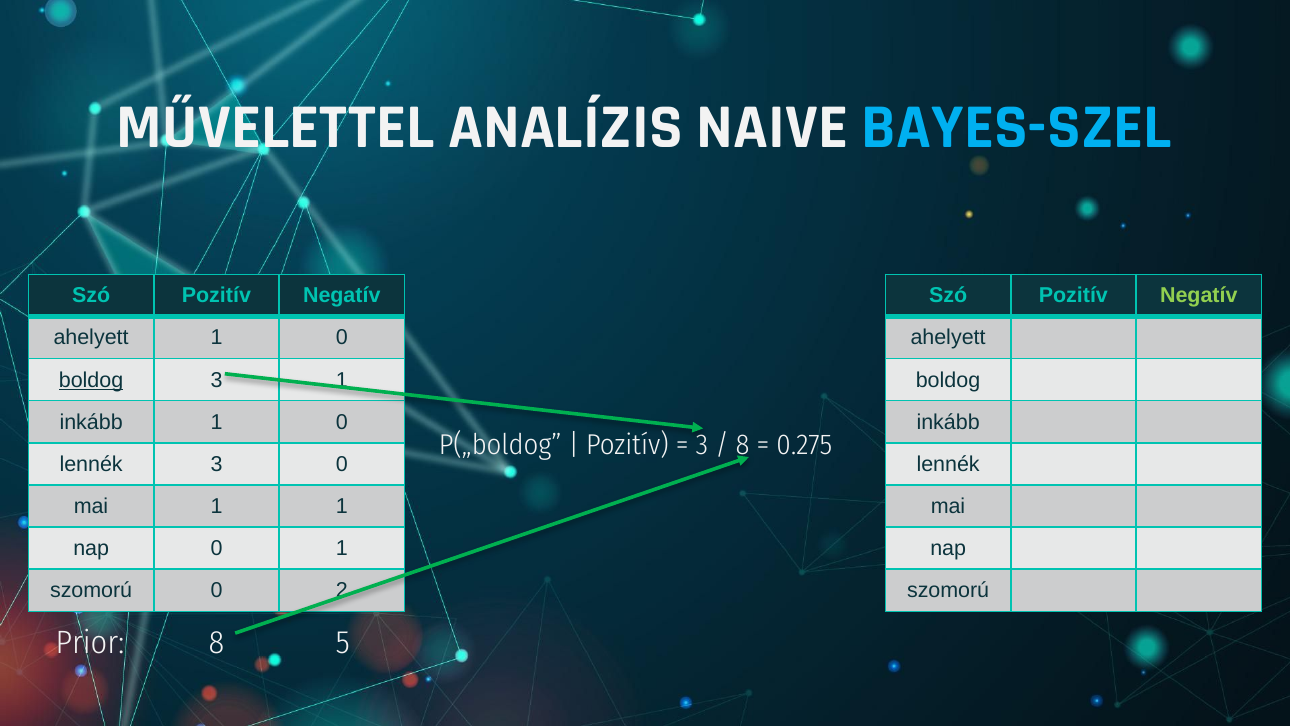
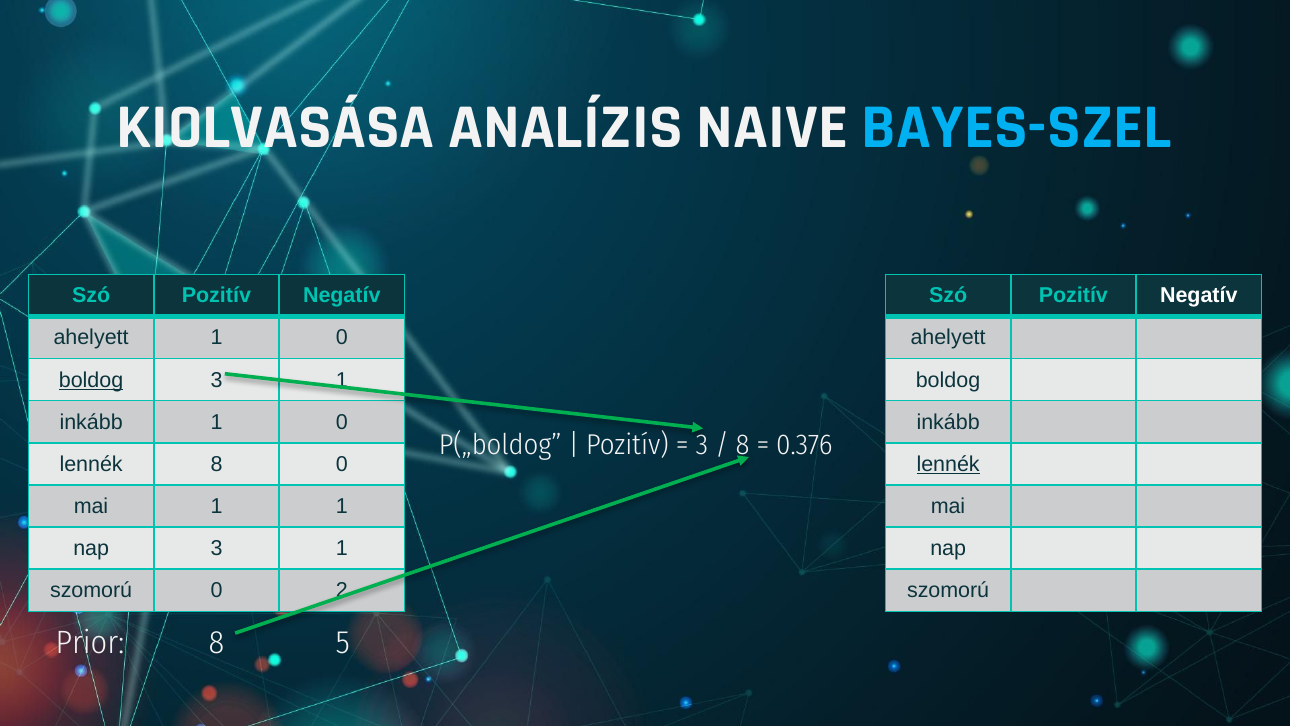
MŰVELETTEL: MŰVELETTEL -> KIOLVASÁSA
Negatív at (1199, 296) colour: light green -> white
0.275: 0.275 -> 0.376
lennék 3: 3 -> 8
lennék at (948, 464) underline: none -> present
nap 0: 0 -> 3
